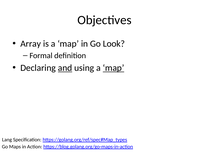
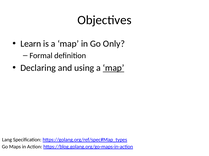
Array: Array -> Learn
Look: Look -> Only
and underline: present -> none
